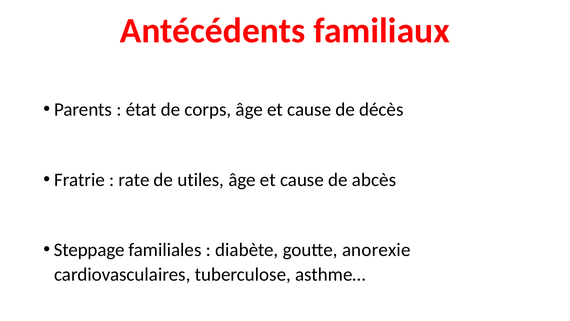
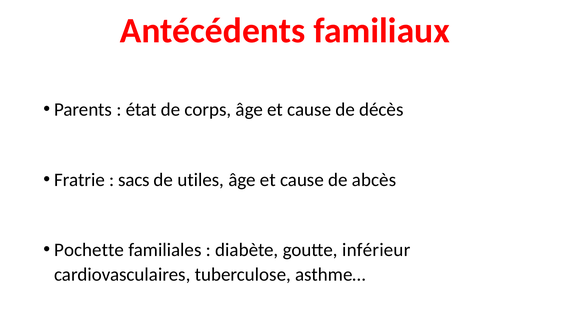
rate: rate -> sacs
Steppage: Steppage -> Pochette
anorexie: anorexie -> inférieur
